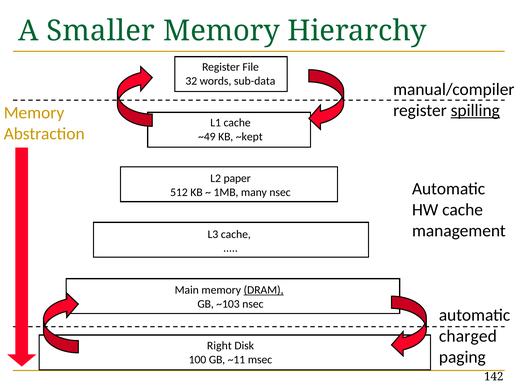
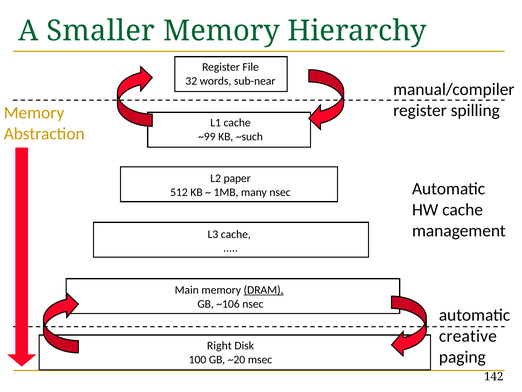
sub-data: sub-data -> sub-near
spilling underline: present -> none
~49: ~49 -> ~99
~kept: ~kept -> ~such
~103: ~103 -> ~106
charged: charged -> creative
~11: ~11 -> ~20
